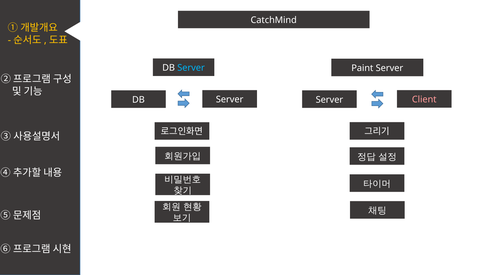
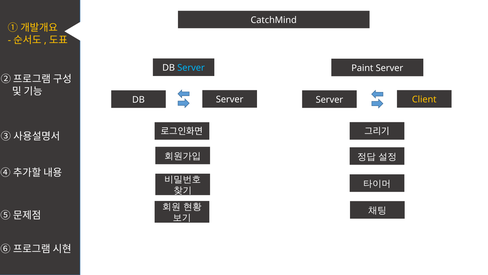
Client colour: pink -> yellow
